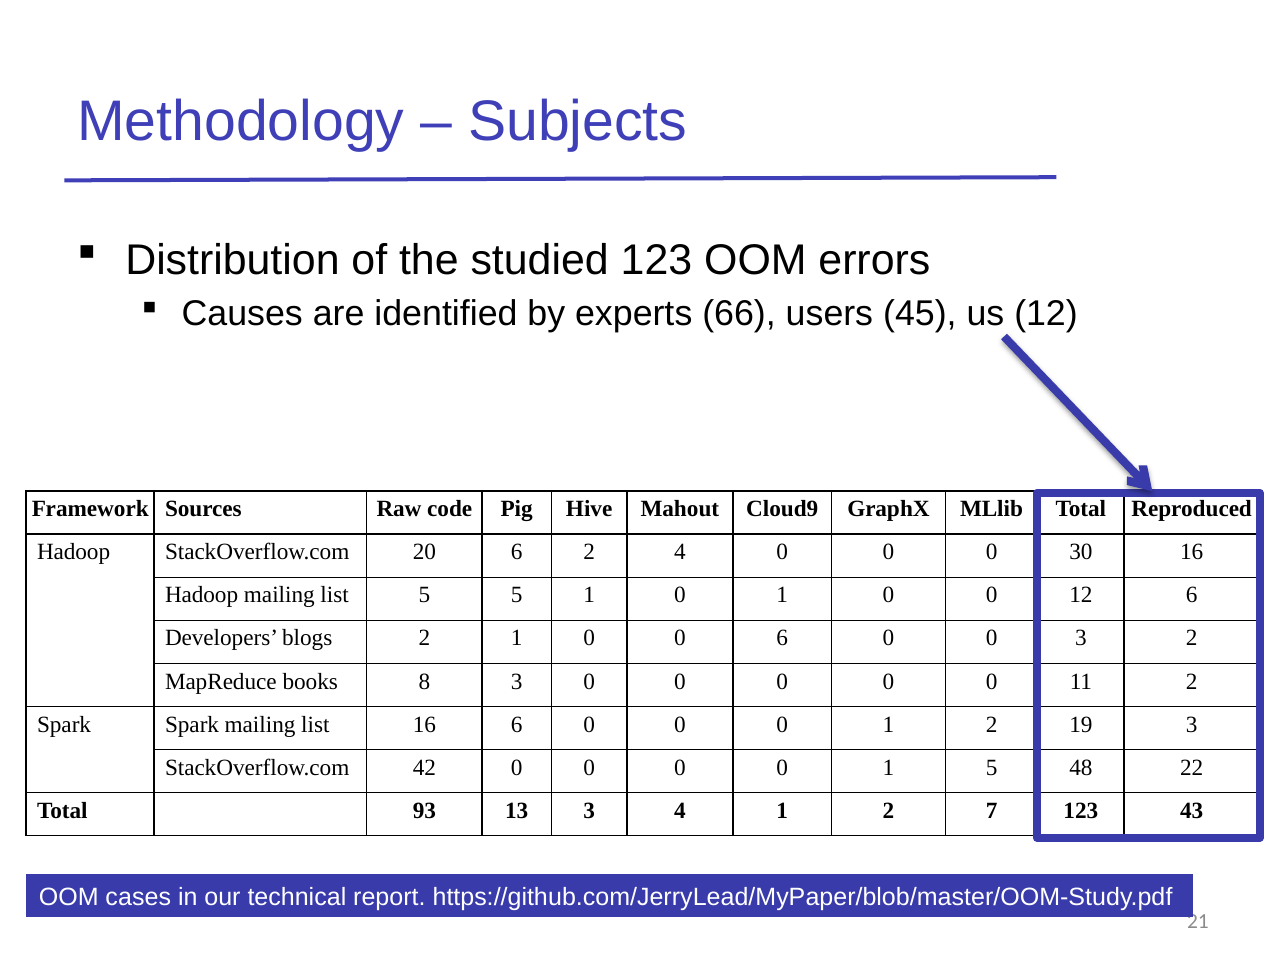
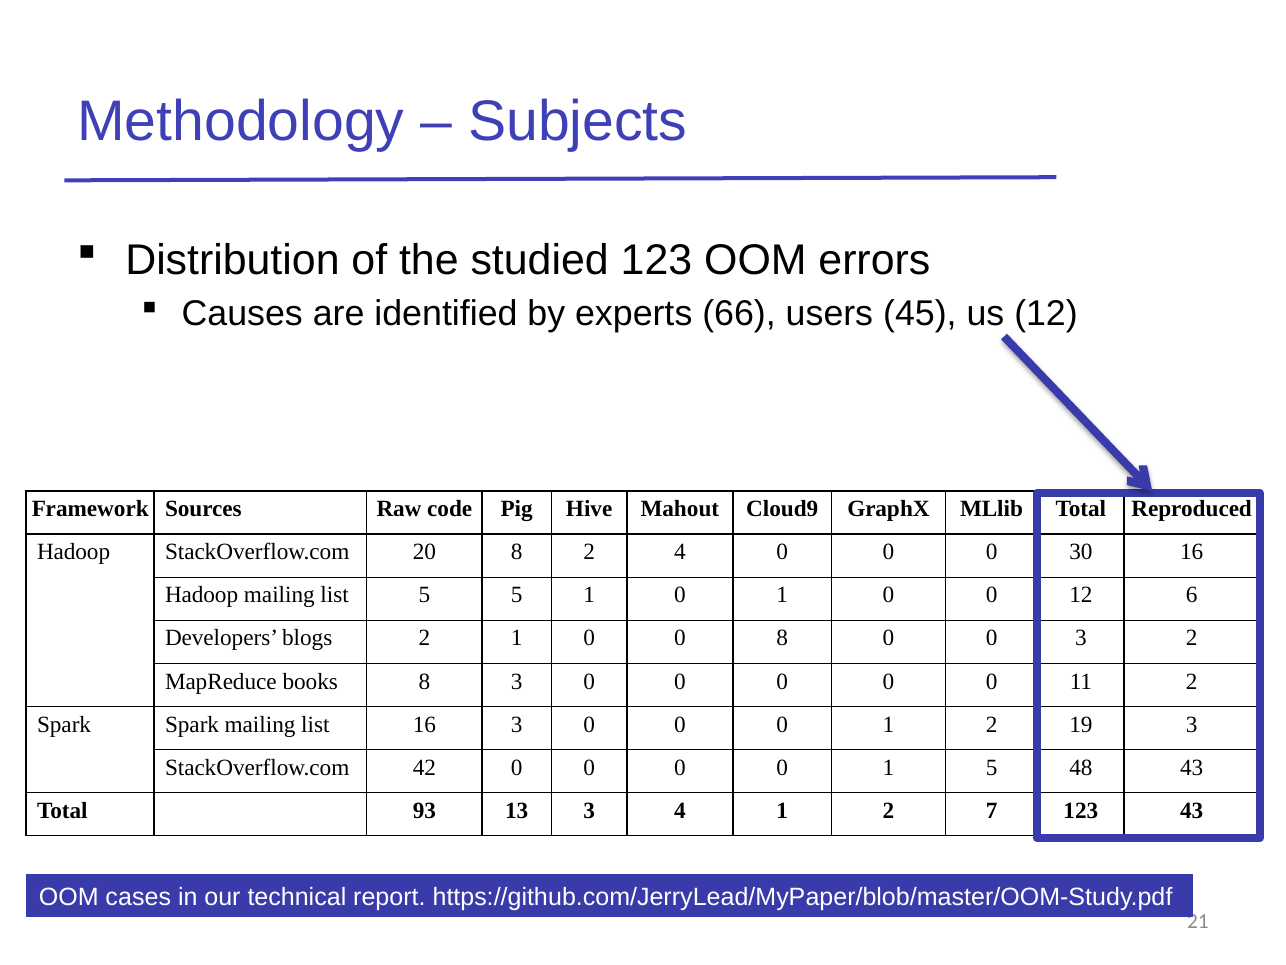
20 6: 6 -> 8
0 6: 6 -> 8
16 6: 6 -> 3
48 22: 22 -> 43
